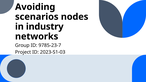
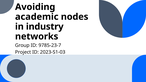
scenarios: scenarios -> academic
